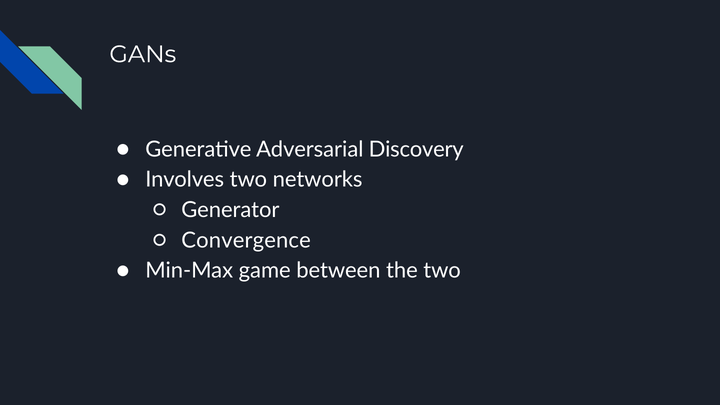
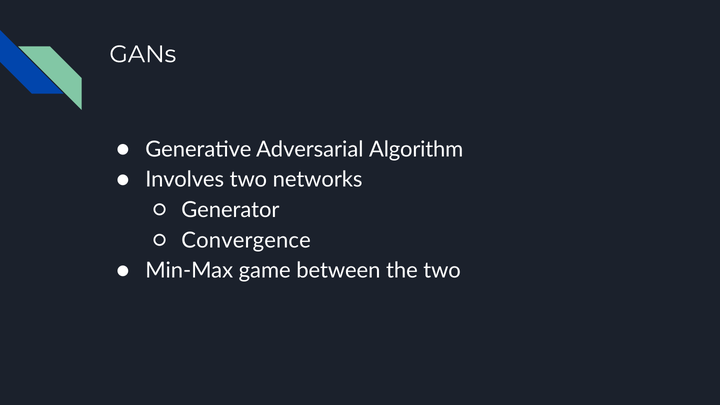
Discovery: Discovery -> Algorithm
